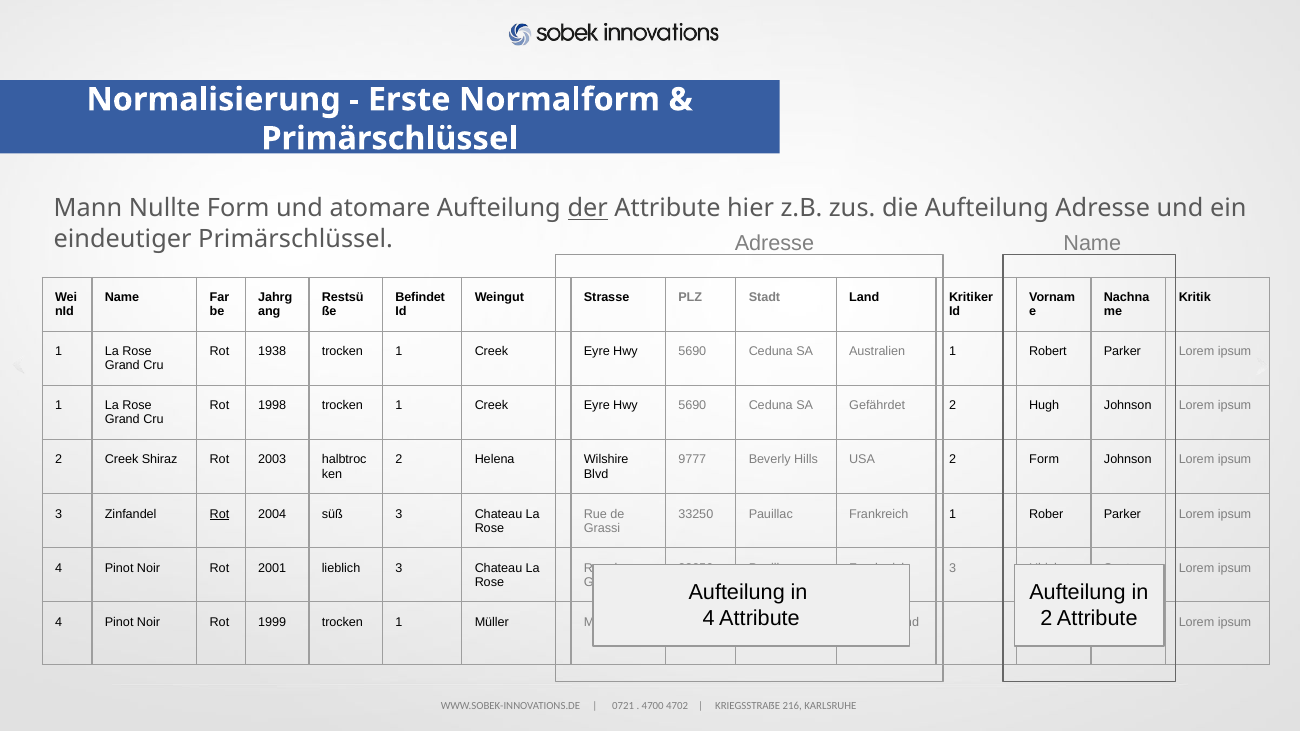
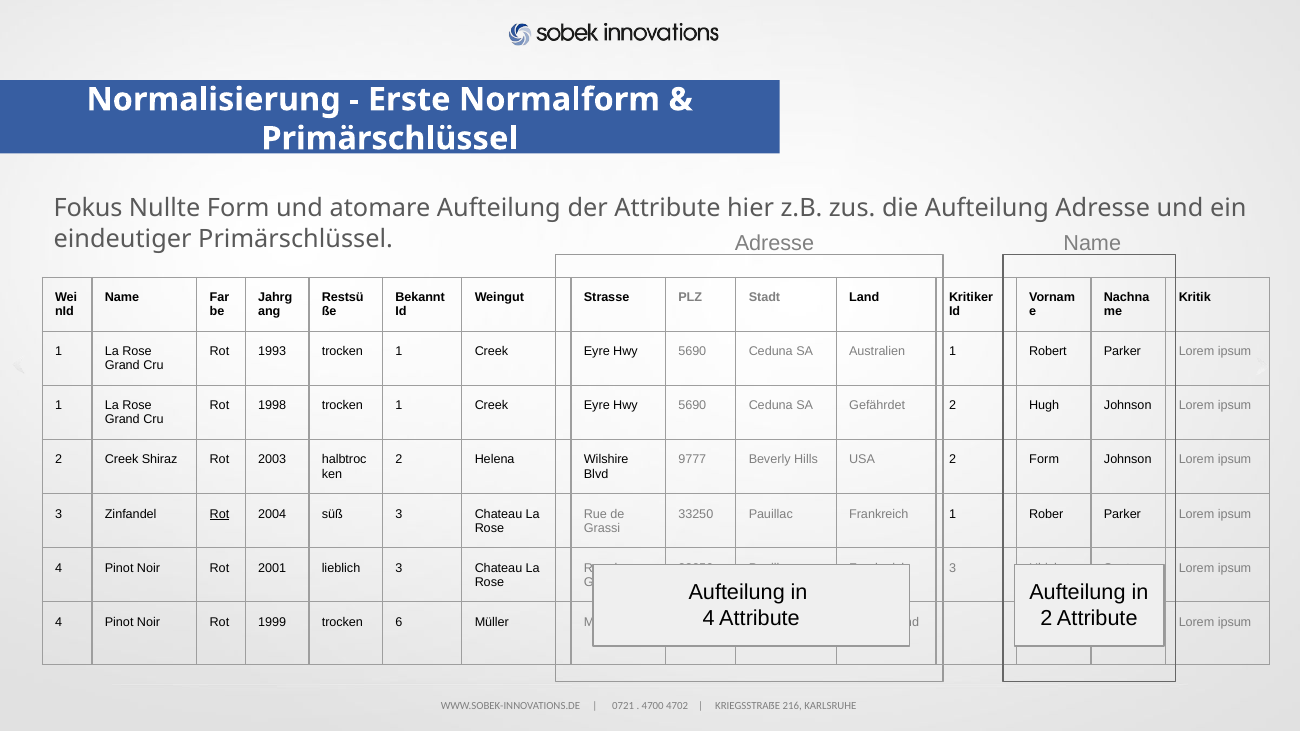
Mann: Mann -> Fokus
der underline: present -> none
Befindet: Befindet -> Bekannt
1938: 1938 -> 1993
1999 trocken 1: 1 -> 6
